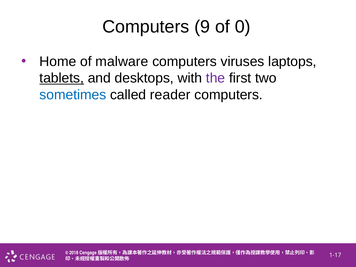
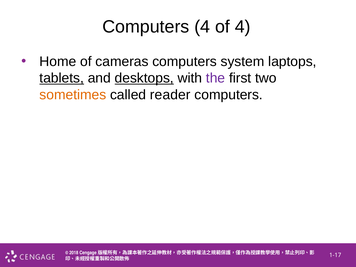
Computers 9: 9 -> 4
of 0: 0 -> 4
malware: malware -> cameras
viruses: viruses -> system
desktops underline: none -> present
sometimes colour: blue -> orange
